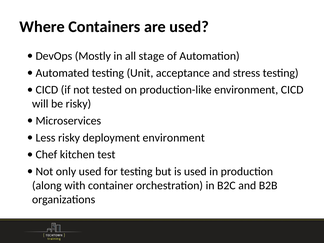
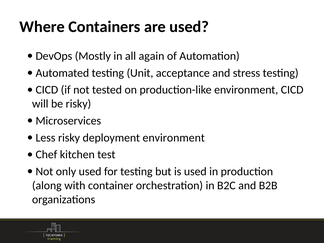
stage: stage -> again
